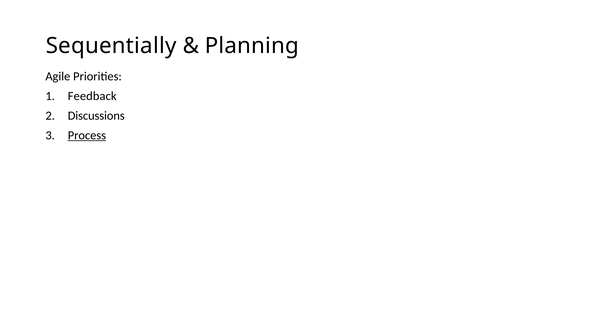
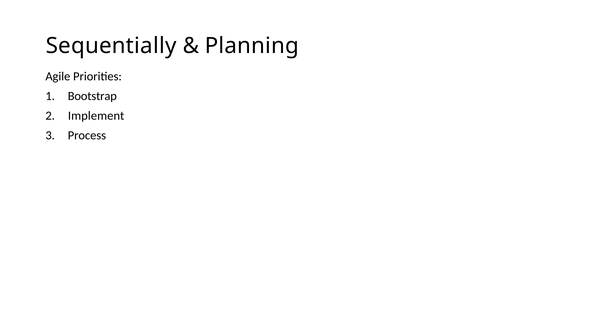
Feedback: Feedback -> Bootstrap
Discussions: Discussions -> Implement
Process underline: present -> none
